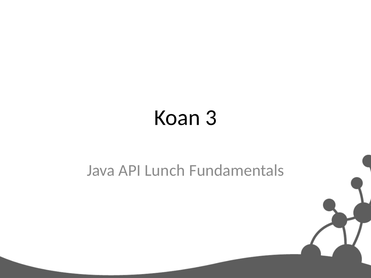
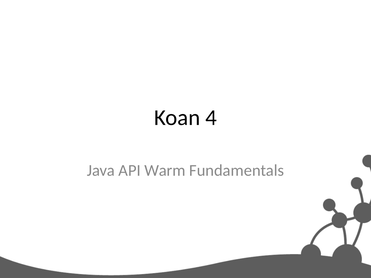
3: 3 -> 4
Lunch: Lunch -> Warm
